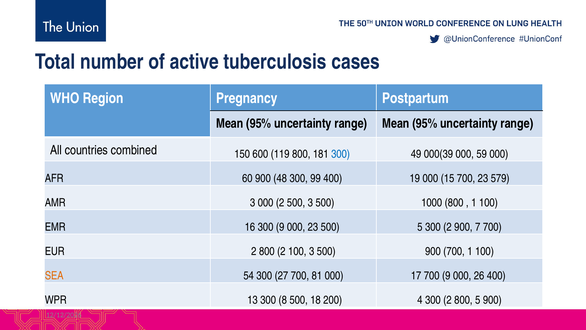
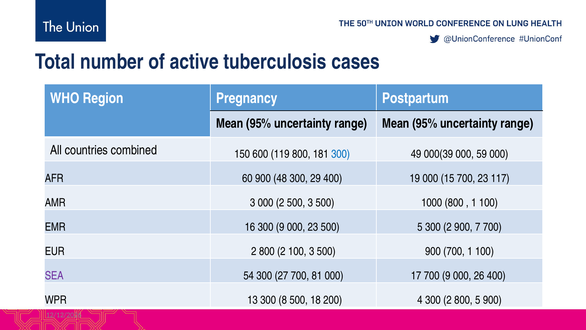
99: 99 -> 29
579: 579 -> 117
SEA colour: orange -> purple
